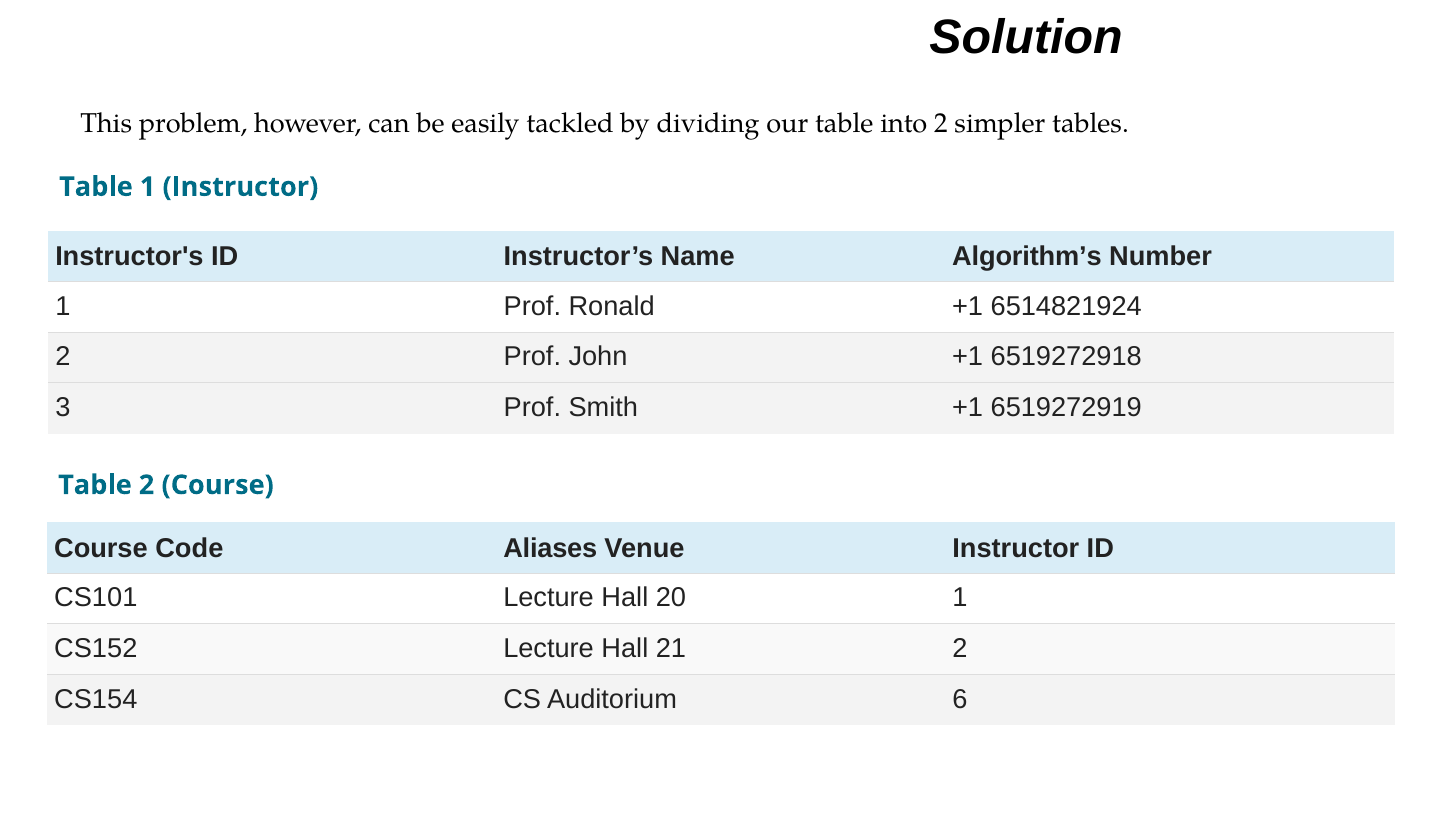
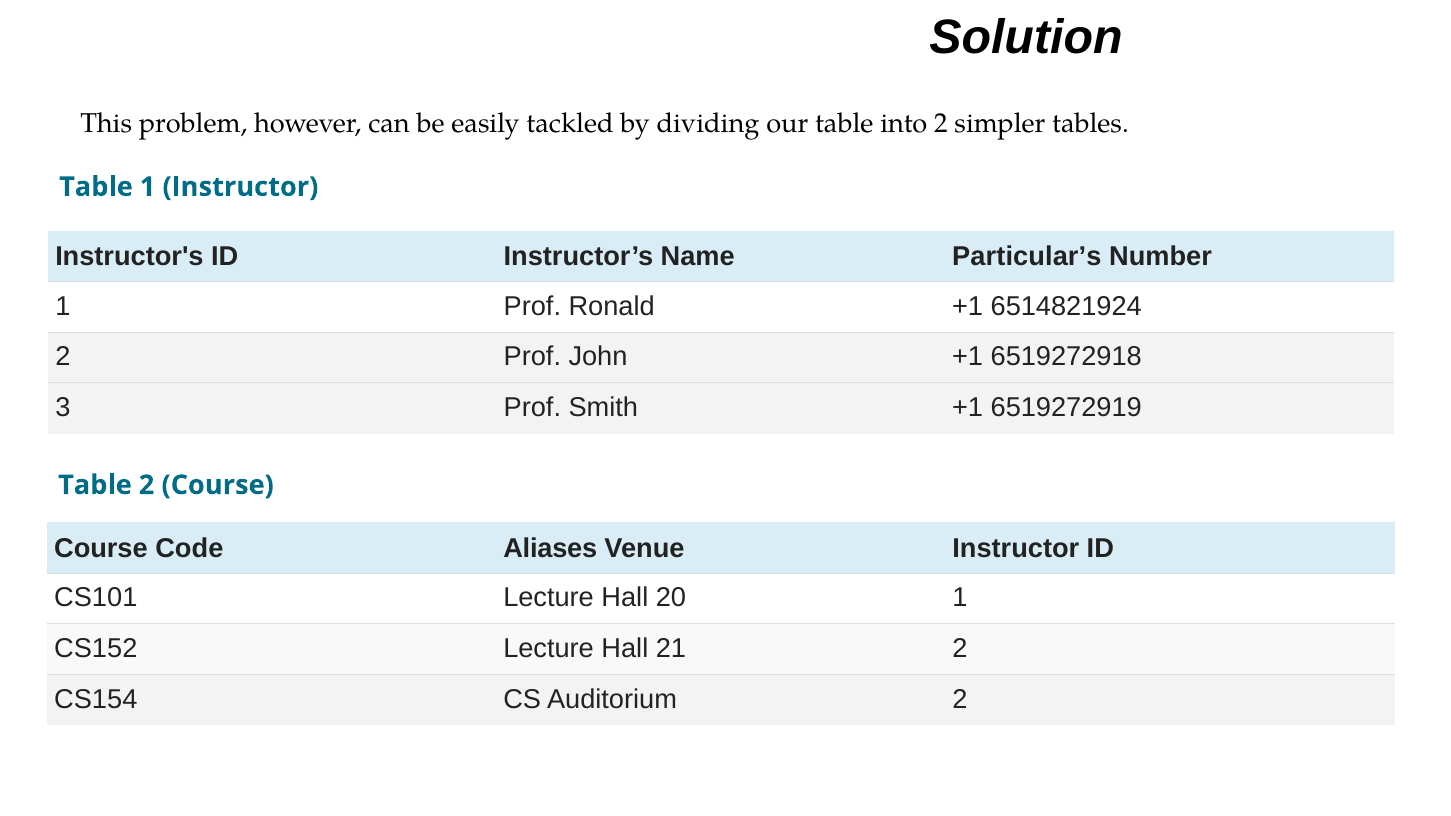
Algorithm’s: Algorithm’s -> Particular’s
Auditorium 6: 6 -> 2
